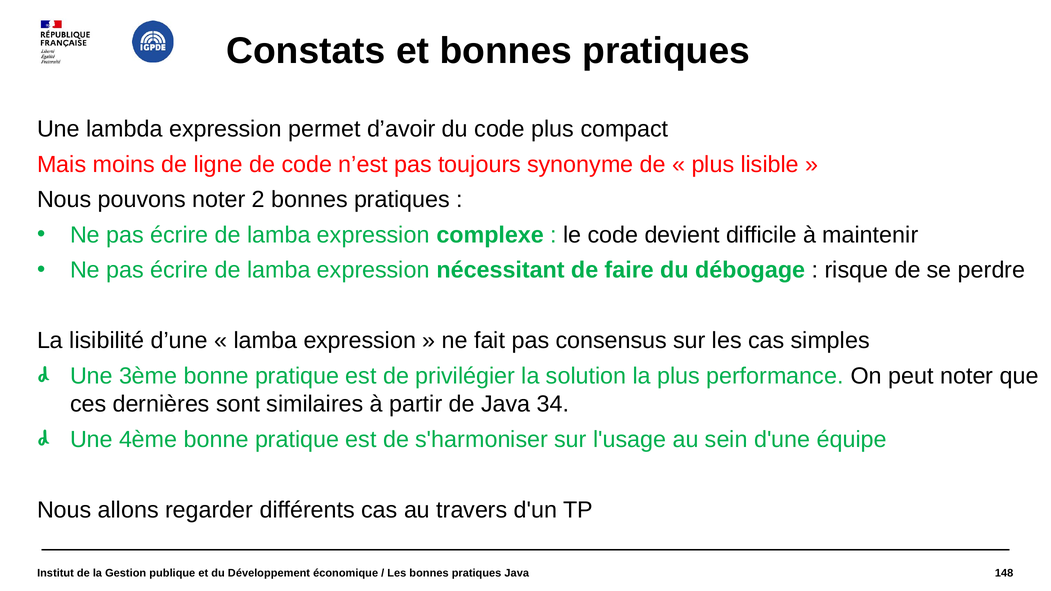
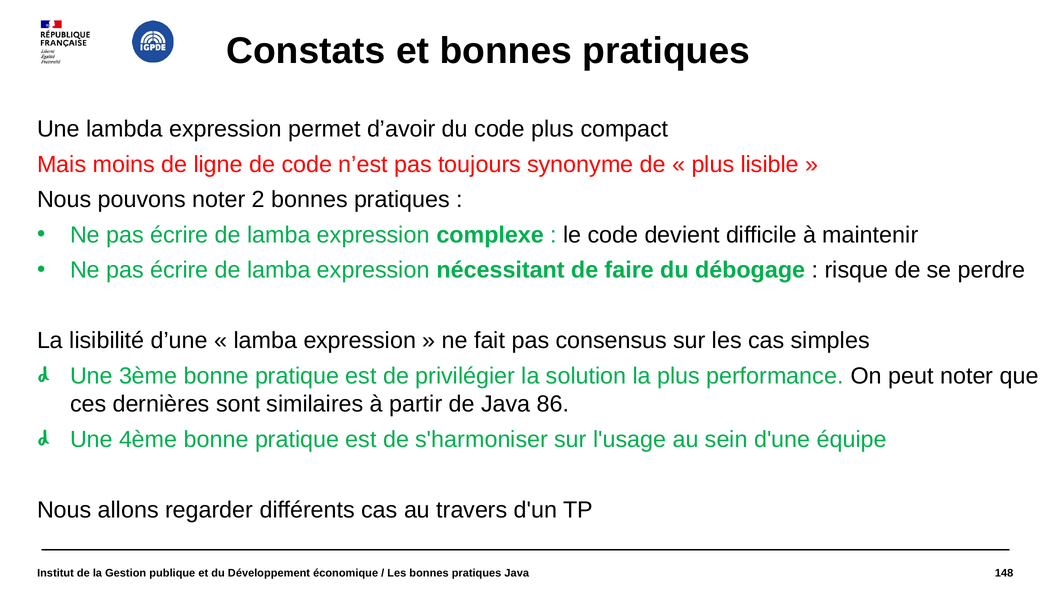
34: 34 -> 86
